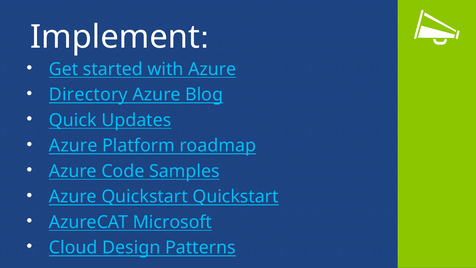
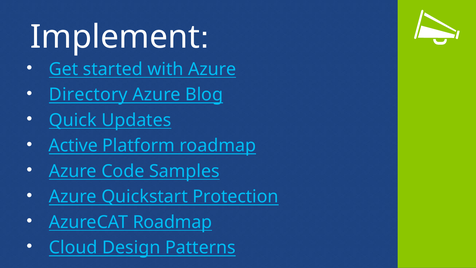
Azure at (73, 146): Azure -> Active
Quickstart Quickstart: Quickstart -> Protection
AzureCAT Microsoft: Microsoft -> Roadmap
